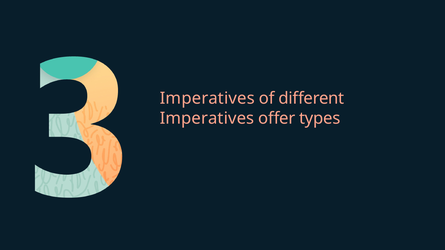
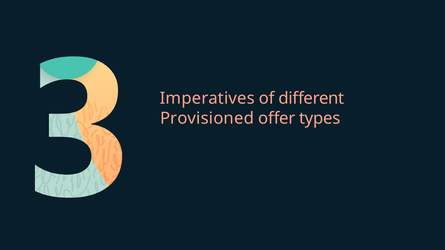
Imperatives at (207, 118): Imperatives -> Provisioned
